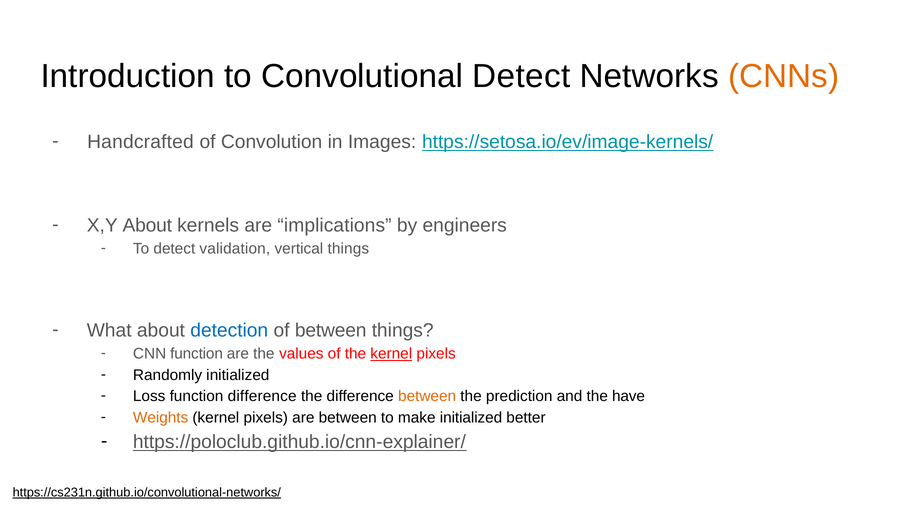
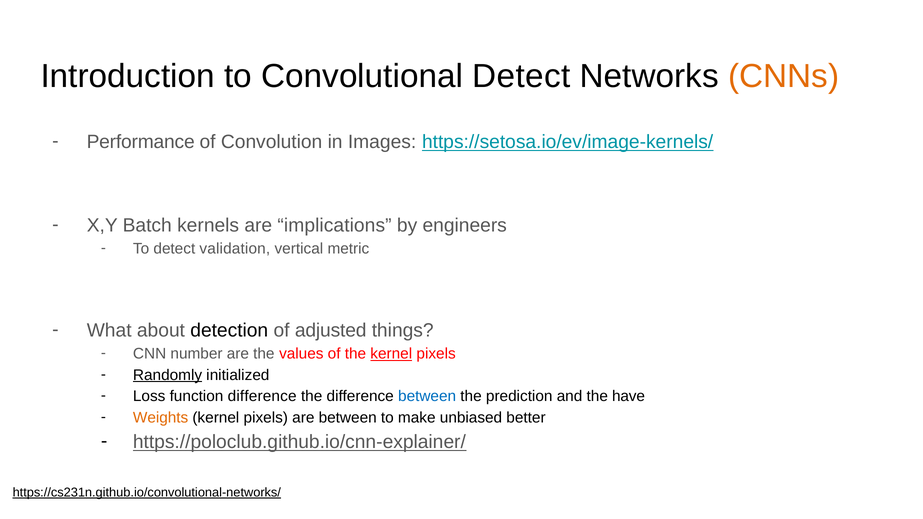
Handcrafted: Handcrafted -> Performance
X,Y About: About -> Batch
vertical things: things -> metric
detection colour: blue -> black
of between: between -> adjusted
CNN function: function -> number
Randomly underline: none -> present
between at (427, 396) colour: orange -> blue
make initialized: initialized -> unbiased
